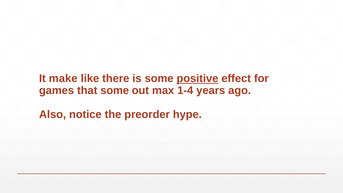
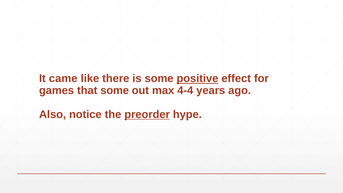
make: make -> came
1-4: 1-4 -> 4-4
preorder underline: none -> present
